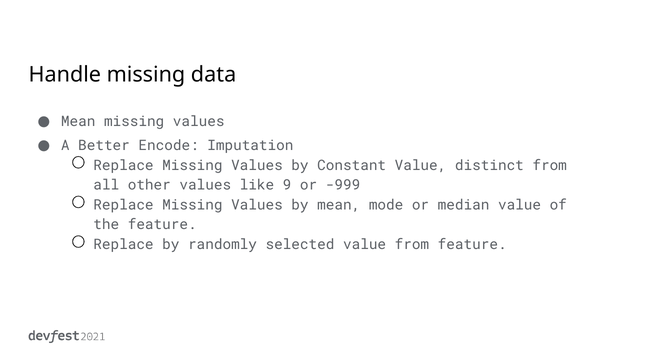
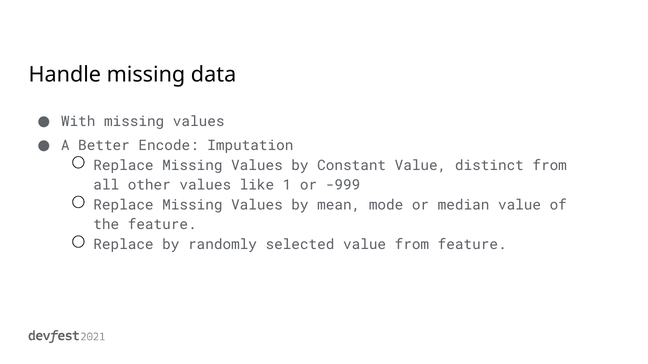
Mean at (78, 121): Mean -> With
9: 9 -> 1
